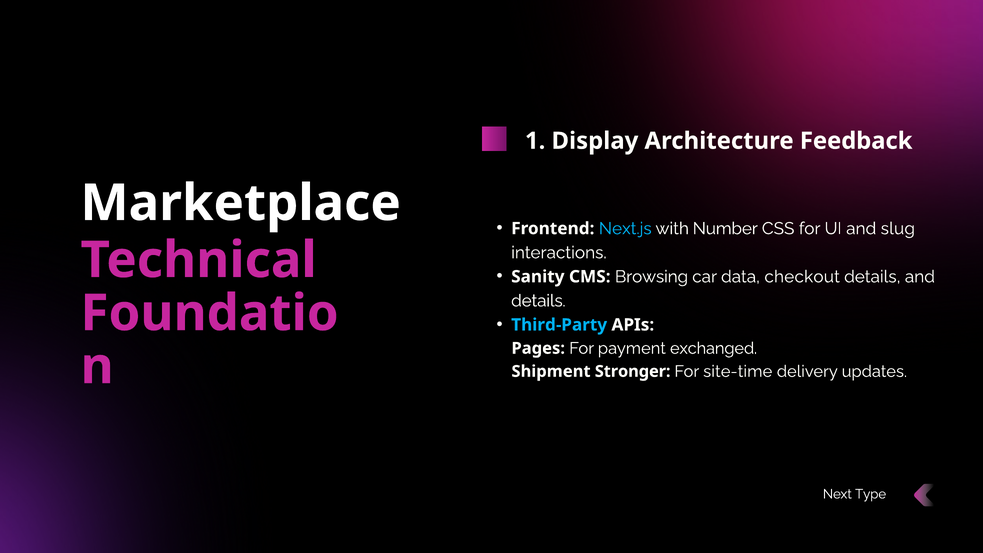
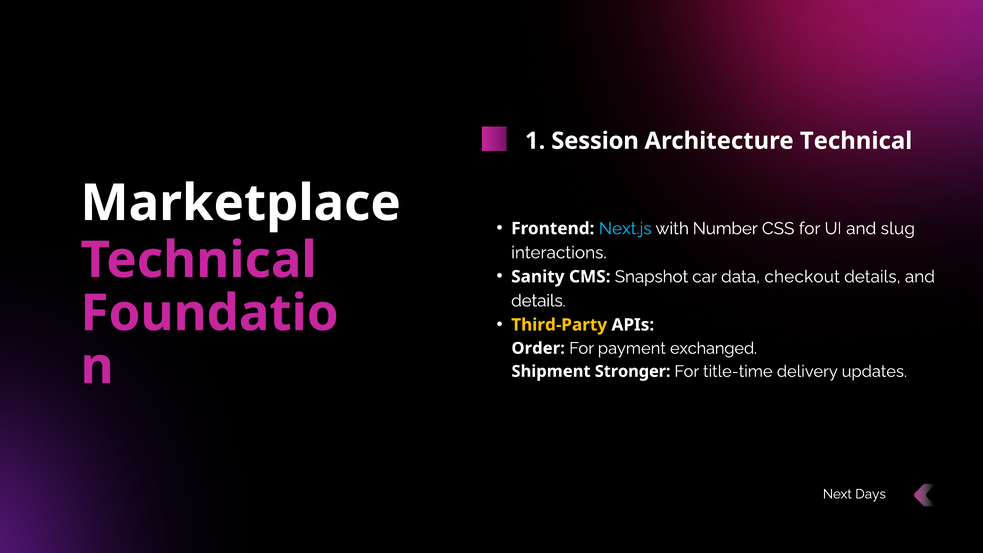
Display: Display -> Session
Architecture Feedback: Feedback -> Technical
Browsing: Browsing -> Snapshot
Third-Party colour: light blue -> yellow
Pages: Pages -> Order
site-time: site-time -> title-time
Type: Type -> Days
